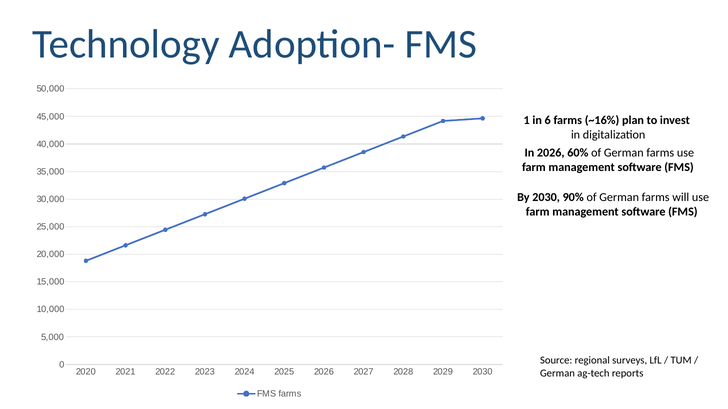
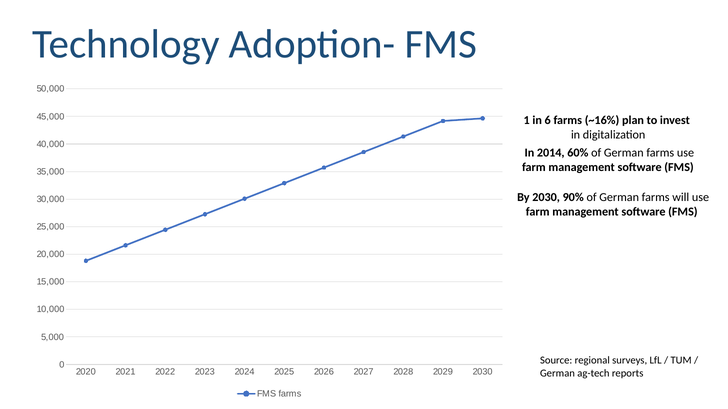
In 2026: 2026 -> 2014
